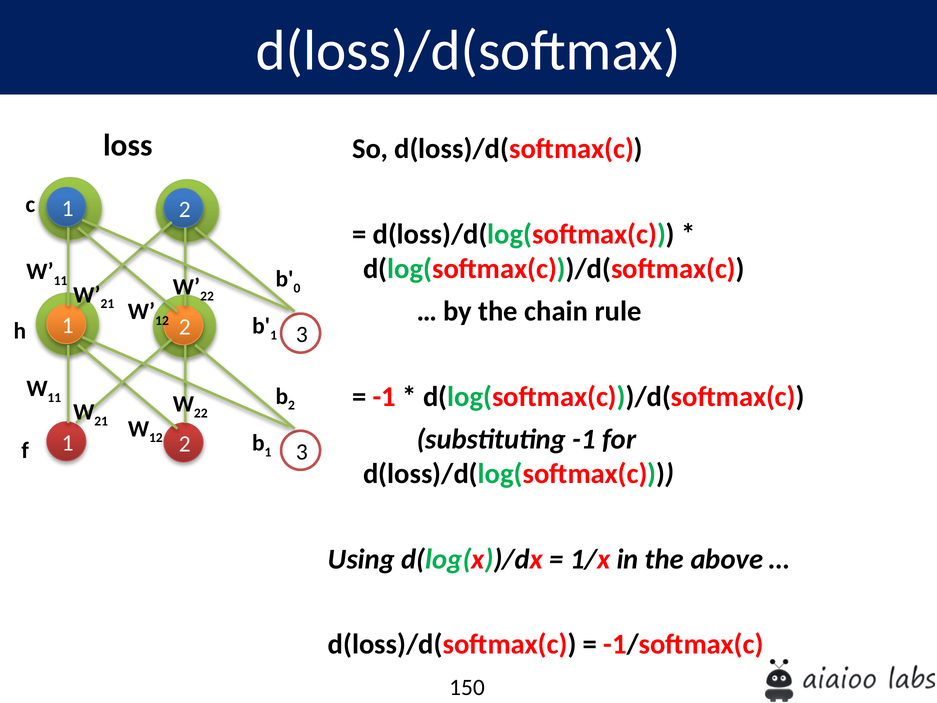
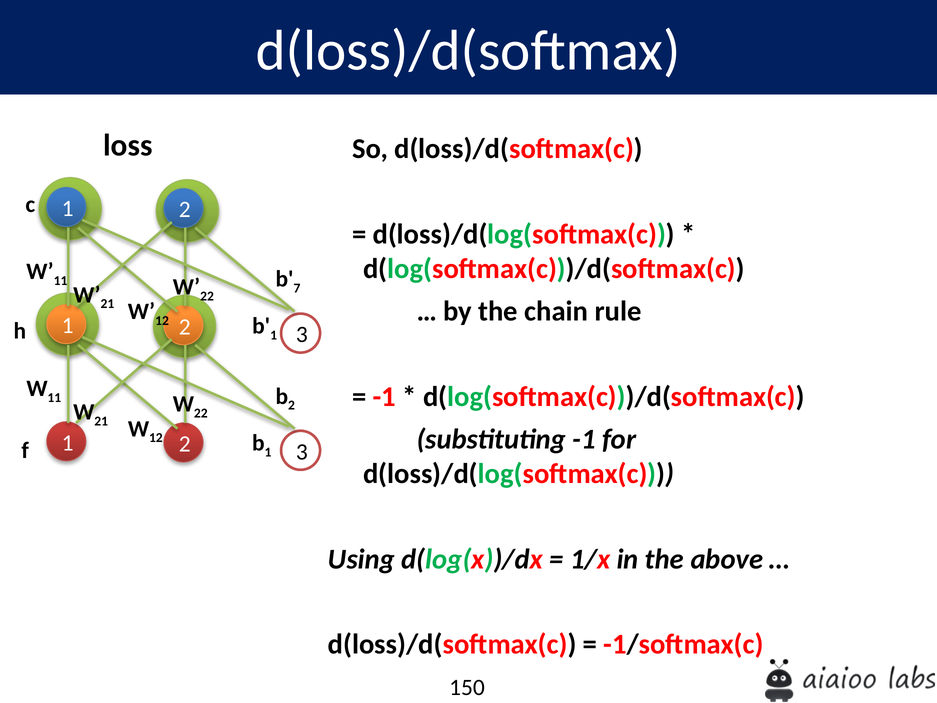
0: 0 -> 7
